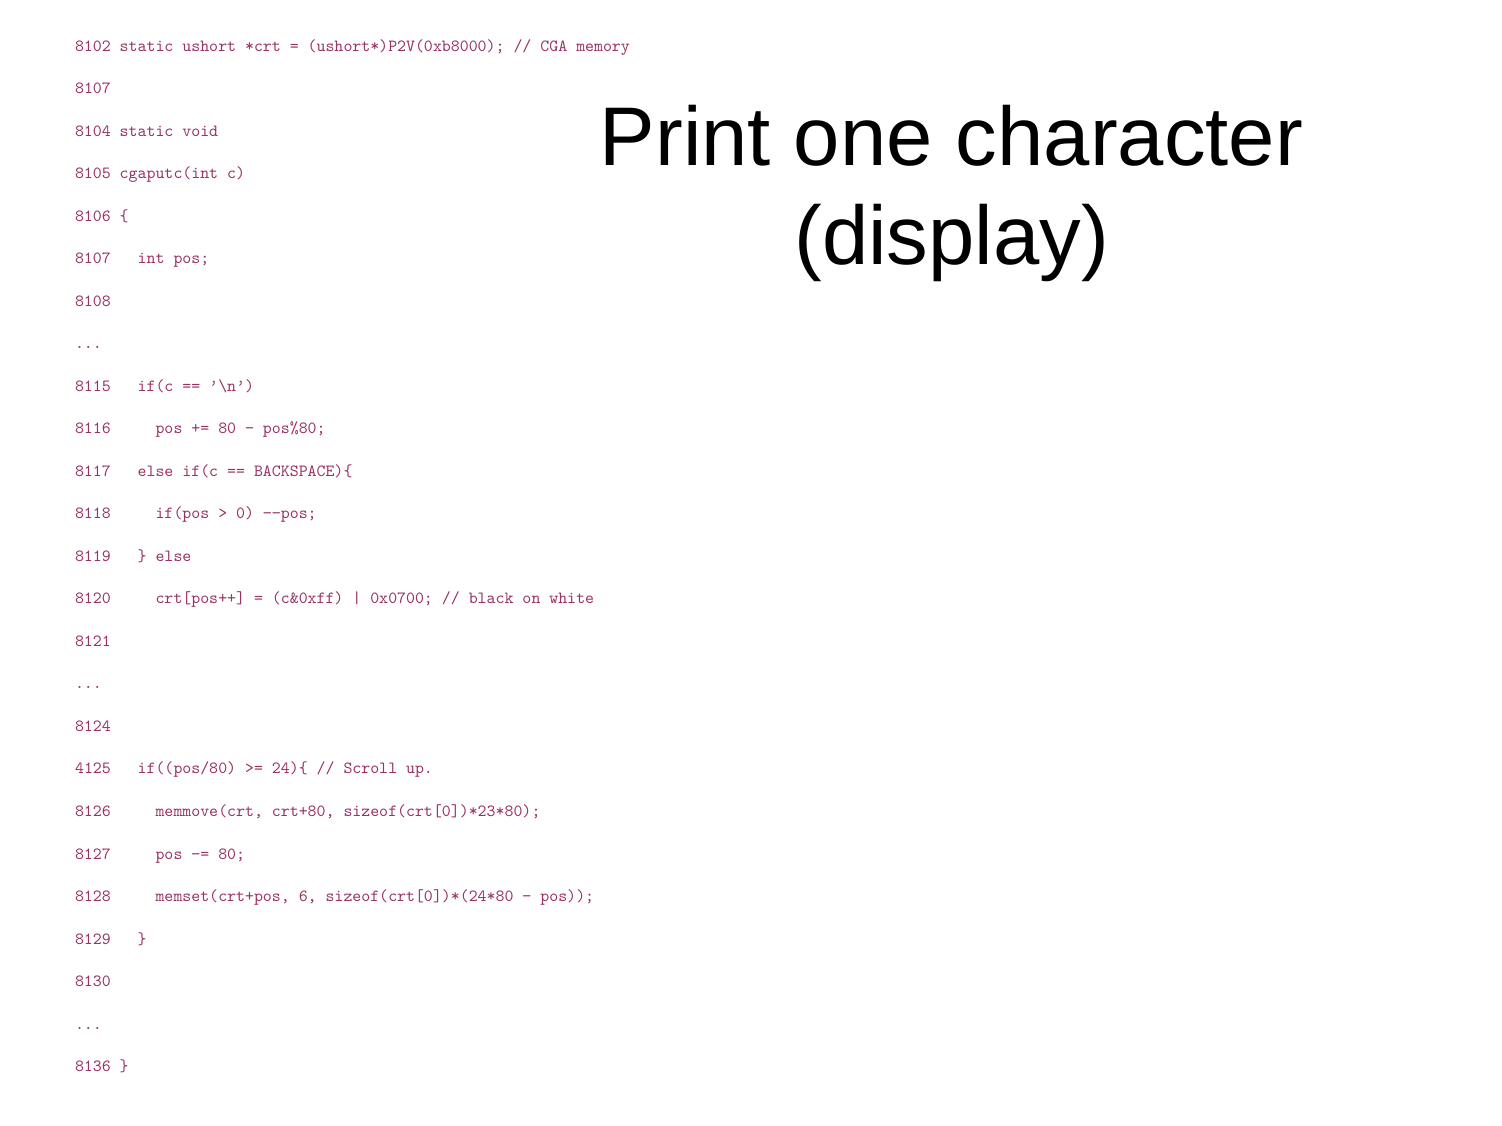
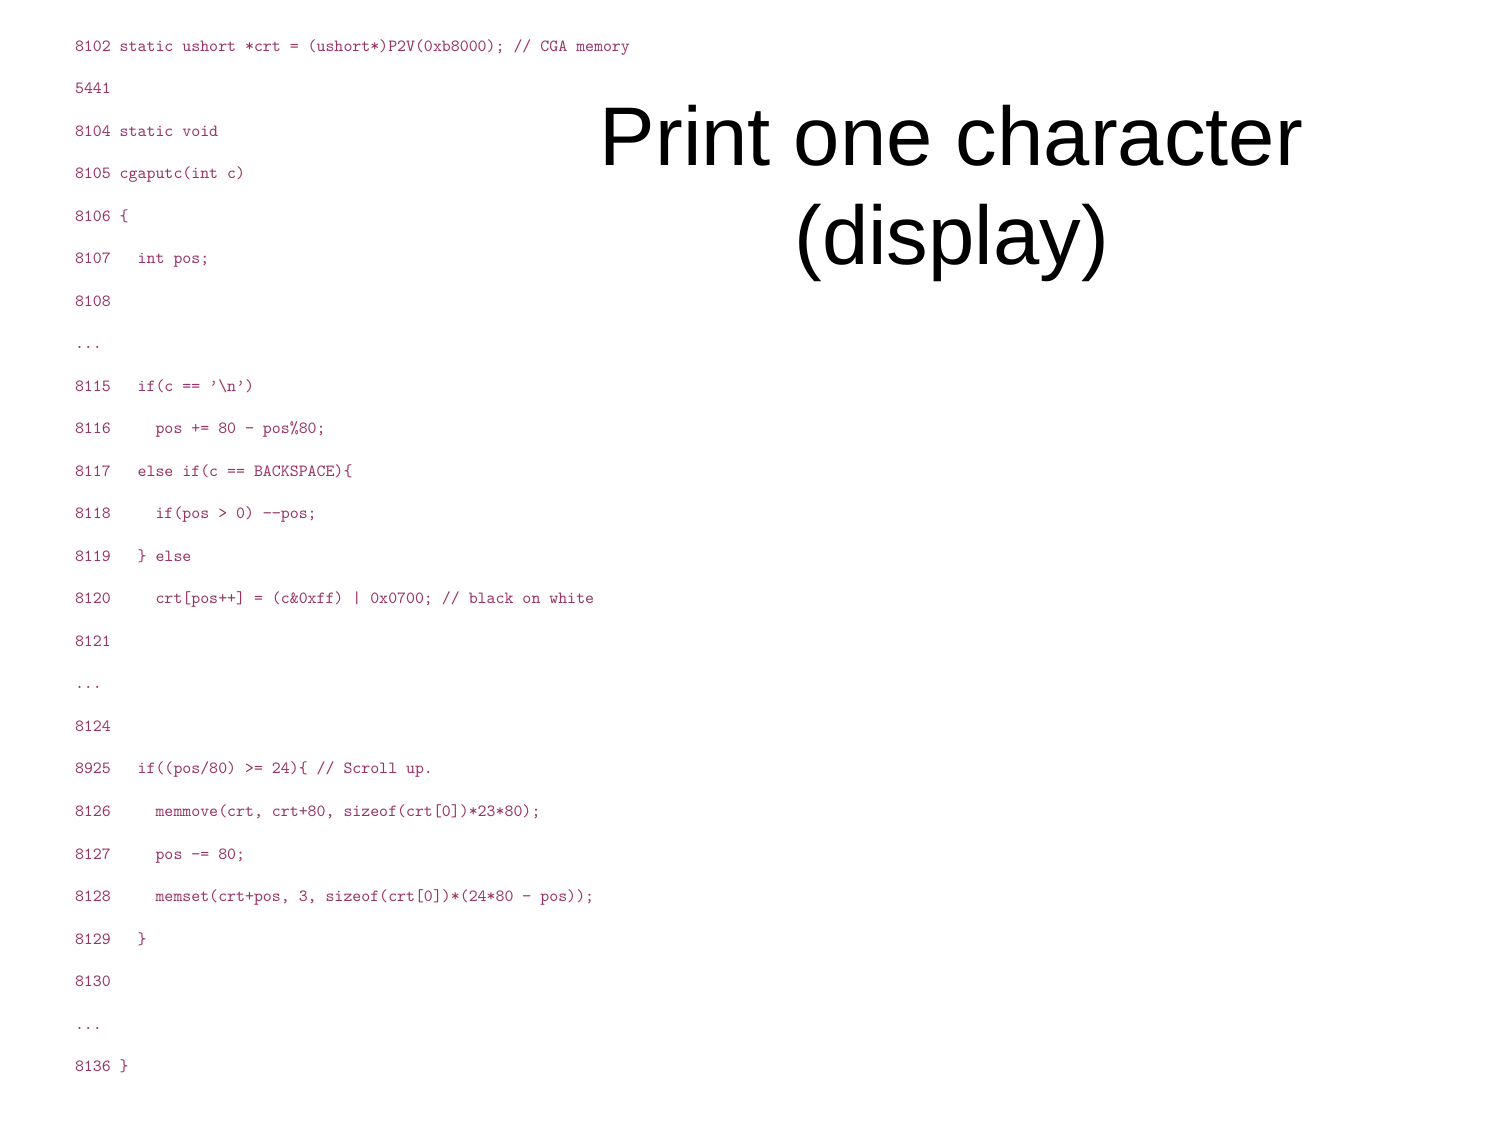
8107 at (93, 88): 8107 -> 5441
4125: 4125 -> 8925
6: 6 -> 3
